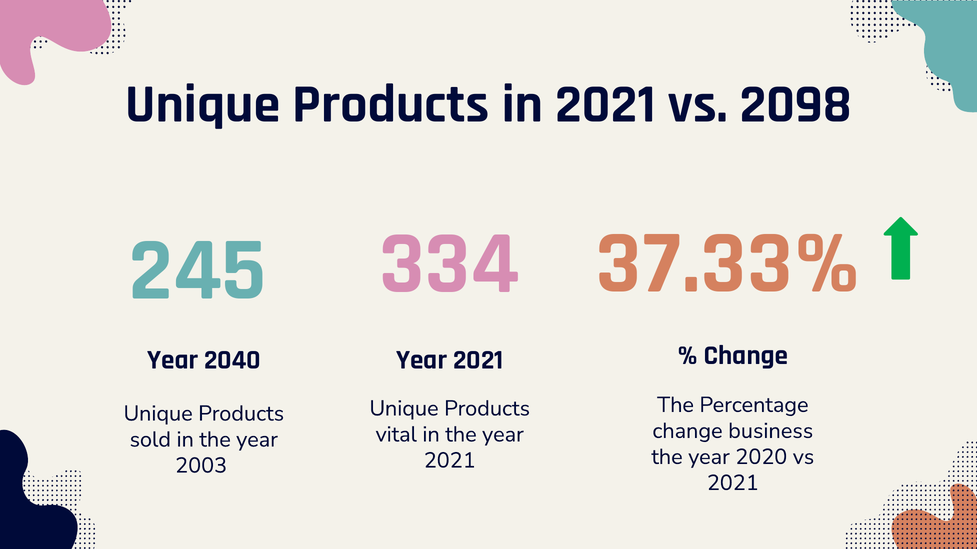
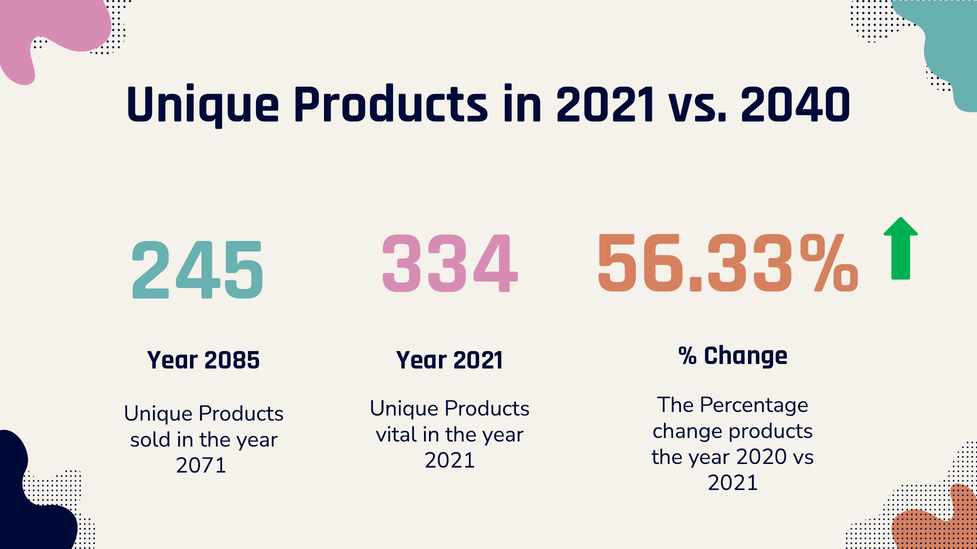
2098: 2098 -> 2040
37.33%: 37.33% -> 56.33%
2040: 2040 -> 2085
change business: business -> products
2003: 2003 -> 2071
